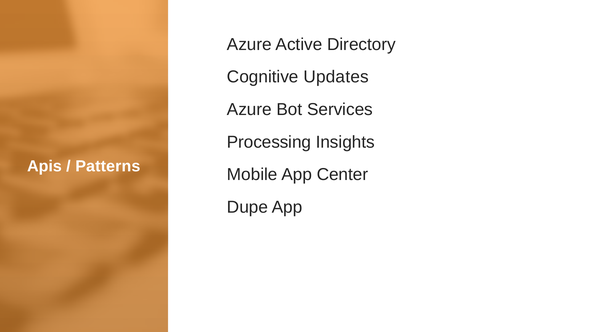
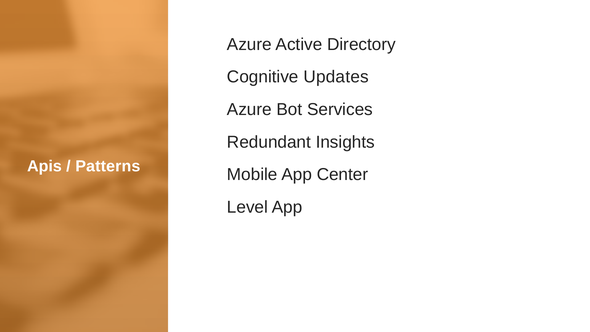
Processing: Processing -> Redundant
Dupe: Dupe -> Level
